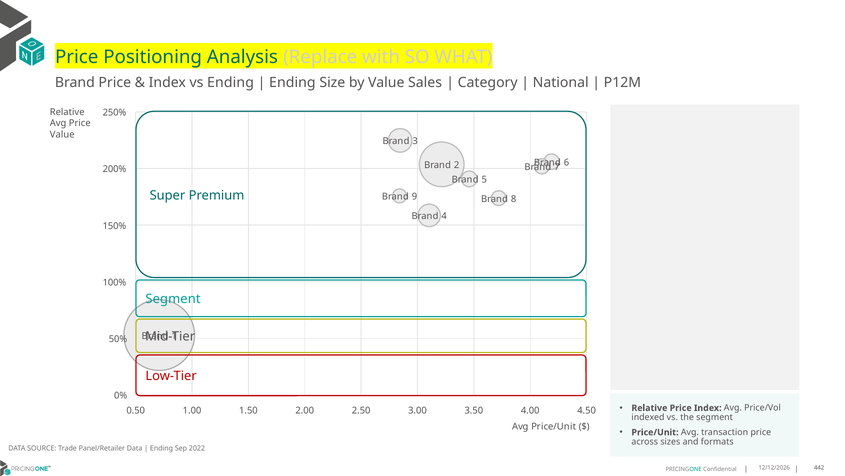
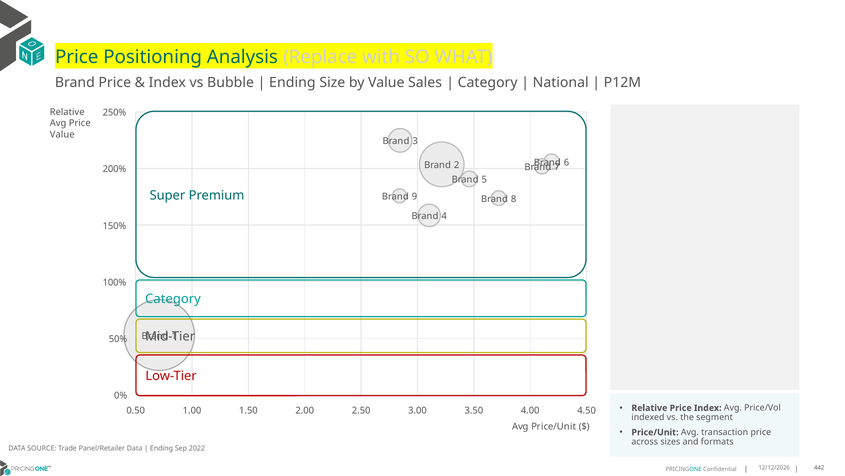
vs Ending: Ending -> Bubble
Segment at (173, 299): Segment -> Category
